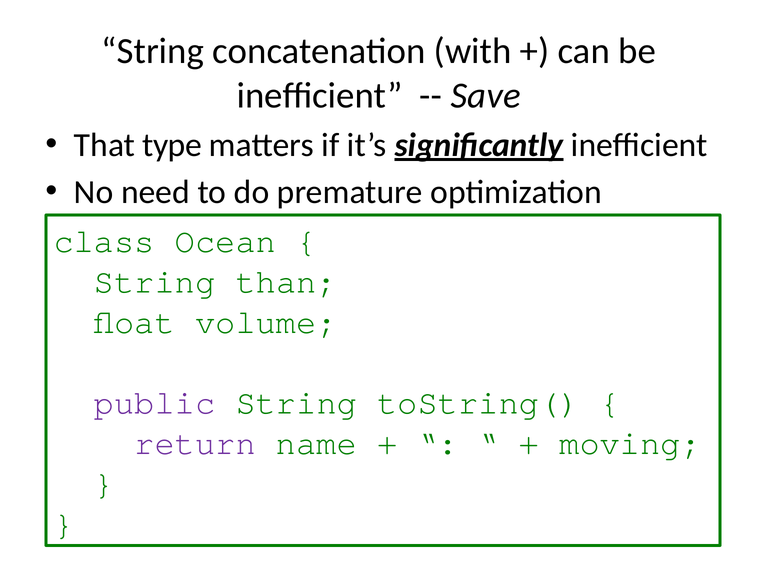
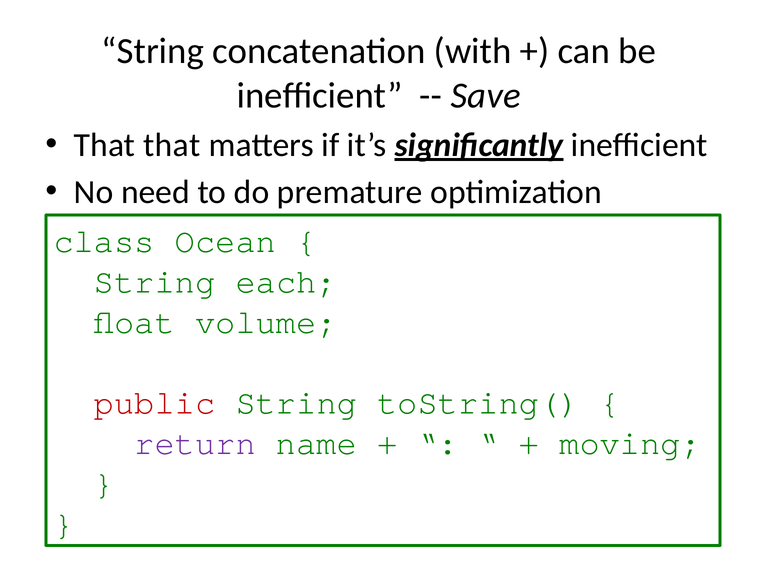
That type: type -> that
than: than -> each
public colour: purple -> red
